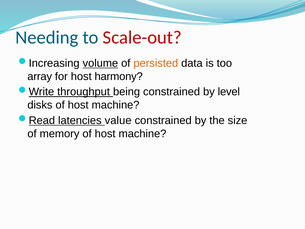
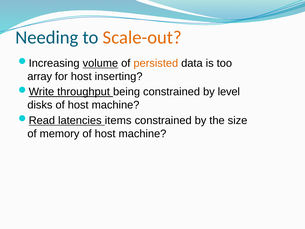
Scale-out colour: red -> orange
harmony: harmony -> inserting
value: value -> items
